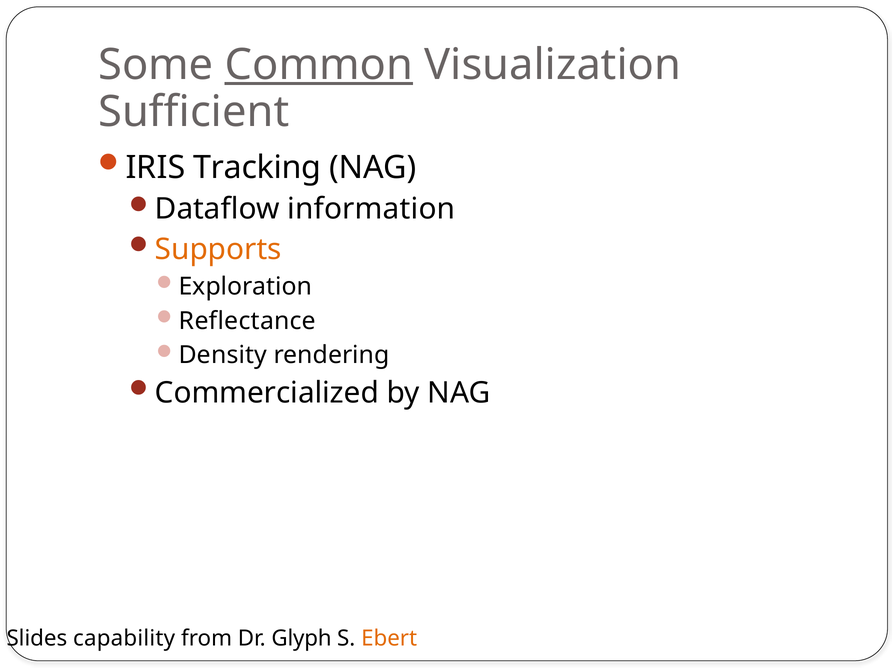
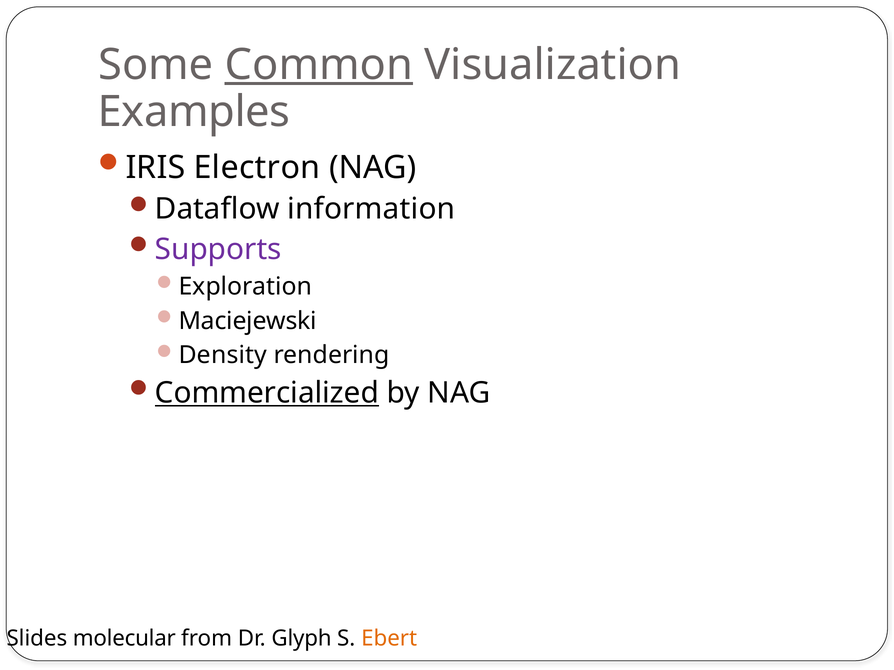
Sufficient: Sufficient -> Examples
Tracking: Tracking -> Electron
Supports colour: orange -> purple
Reflectance: Reflectance -> Maciejewski
Commercialized underline: none -> present
capability: capability -> molecular
